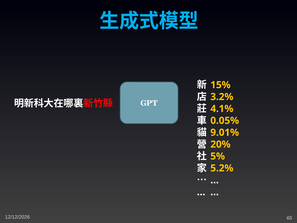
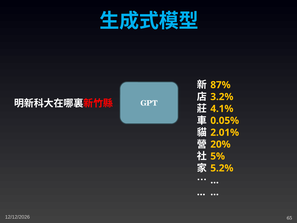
15%: 15% -> 87%
9.01%: 9.01% -> 2.01%
